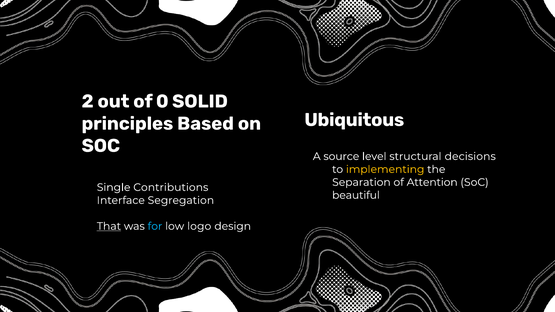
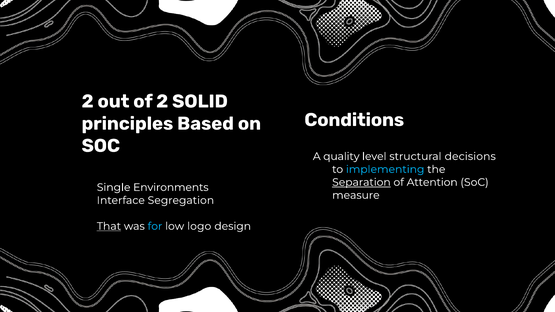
of 0: 0 -> 2
Ubiquitous: Ubiquitous -> Conditions
source: source -> quality
implementing colour: yellow -> light blue
Separation underline: none -> present
Contributions: Contributions -> Environments
beautiful: beautiful -> measure
